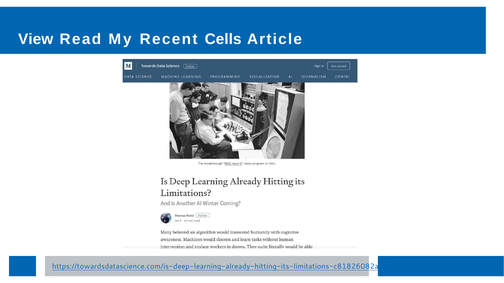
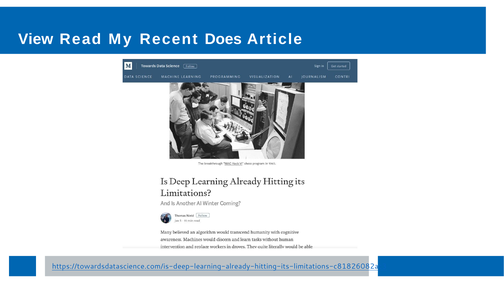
Cells: Cells -> Does
